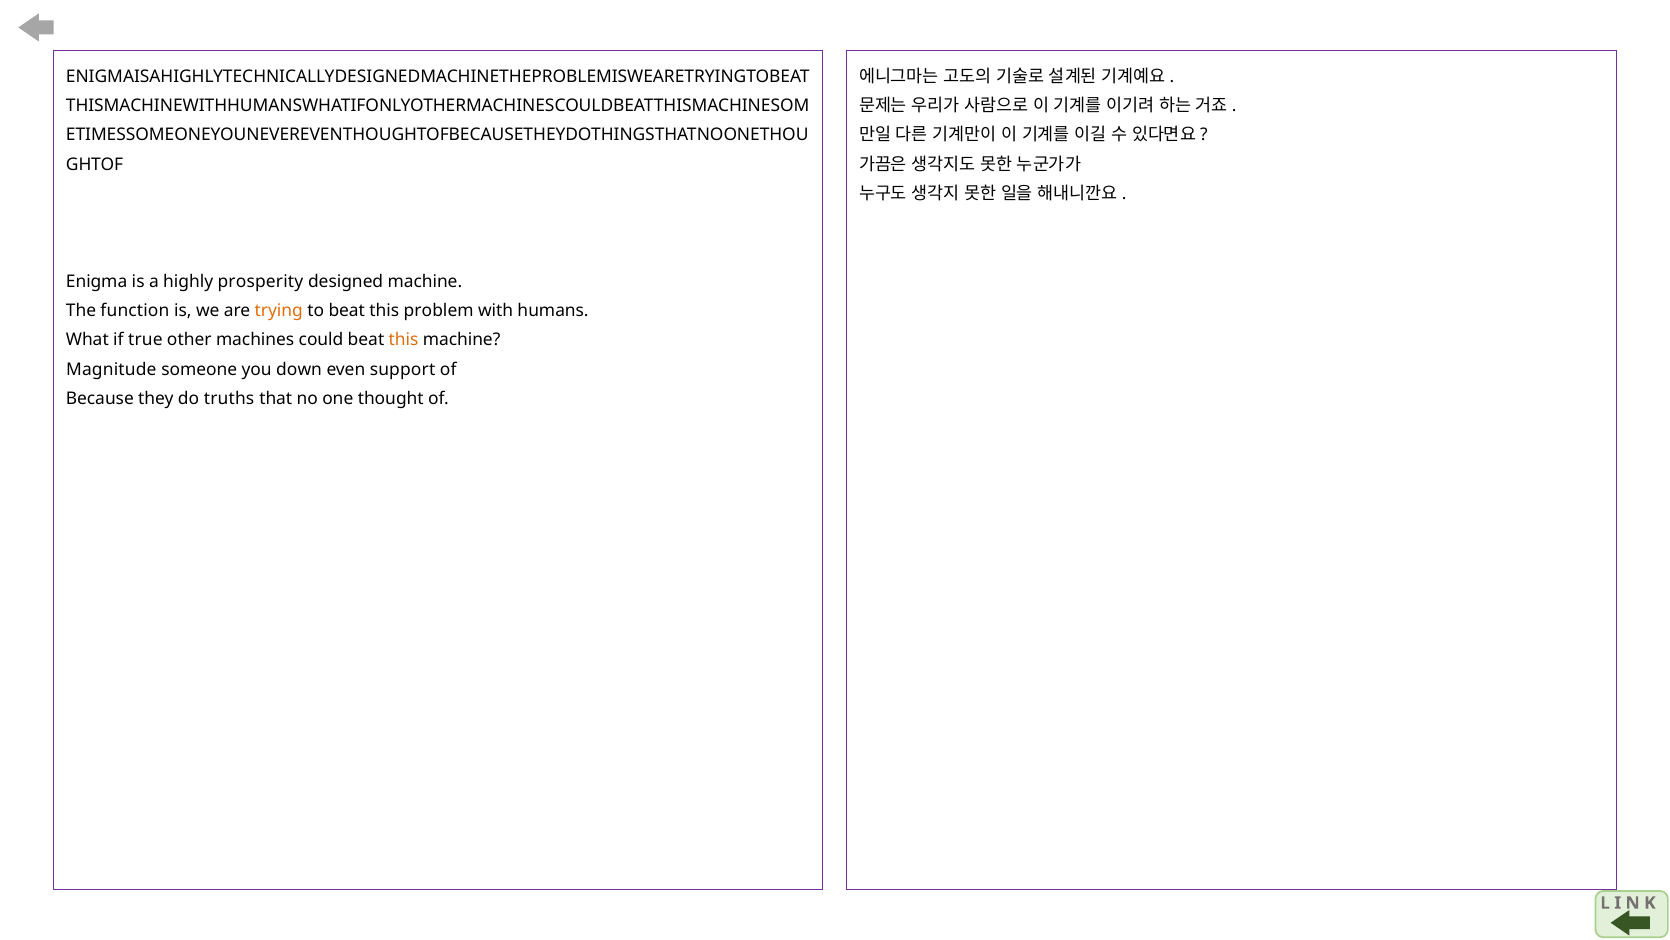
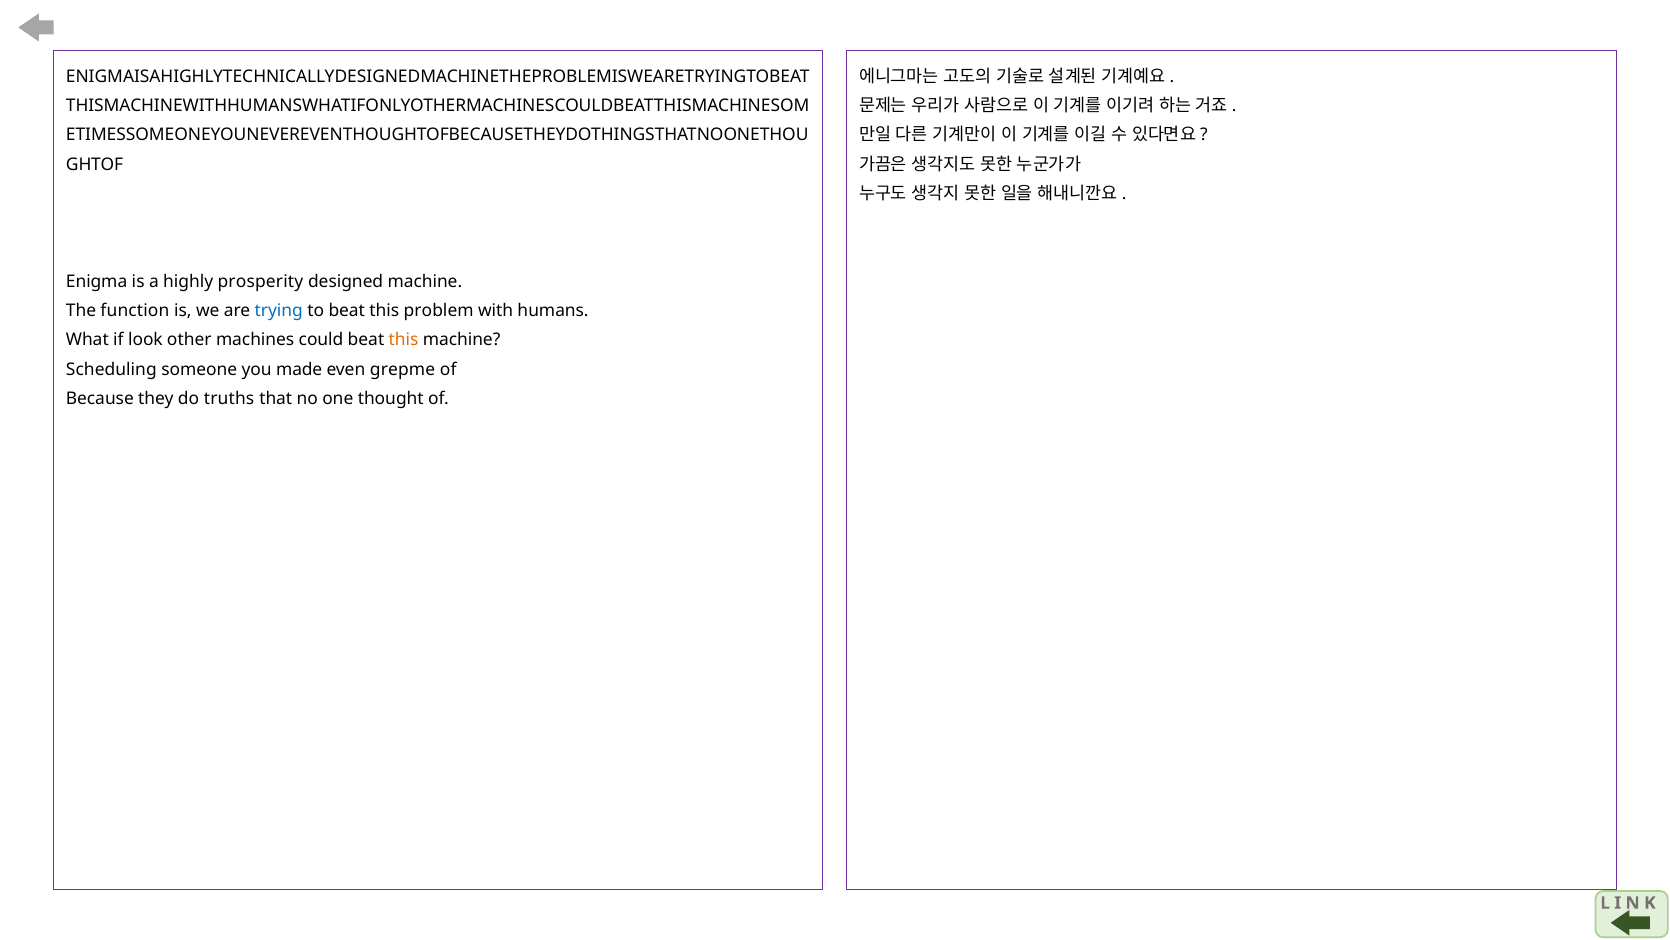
trying colour: orange -> blue
true: true -> look
Magnitude: Magnitude -> Scheduling
down: down -> made
support: support -> grepme
